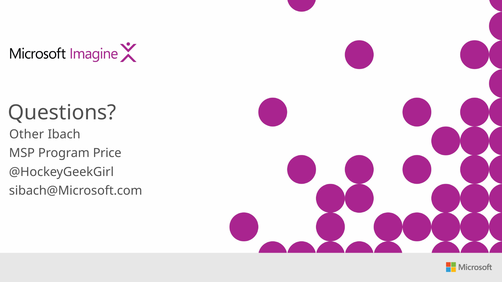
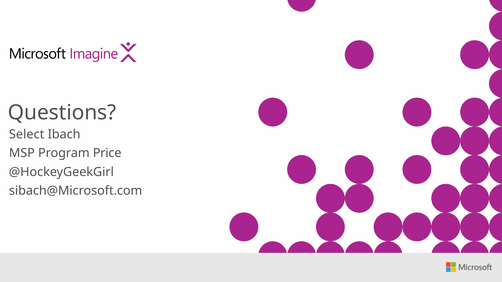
Other: Other -> Select
